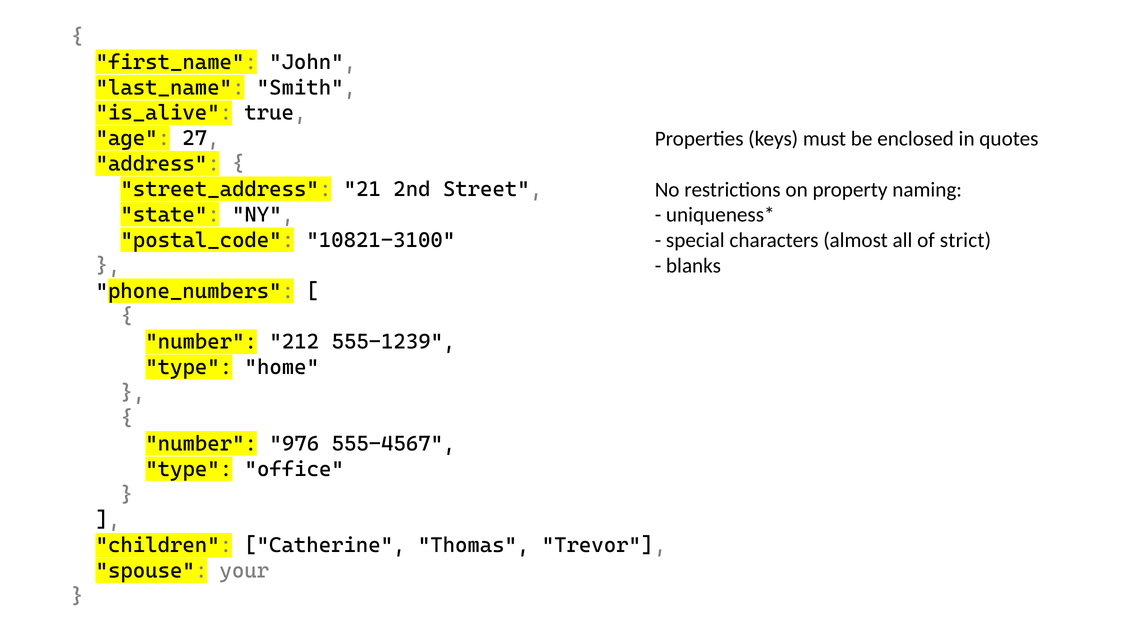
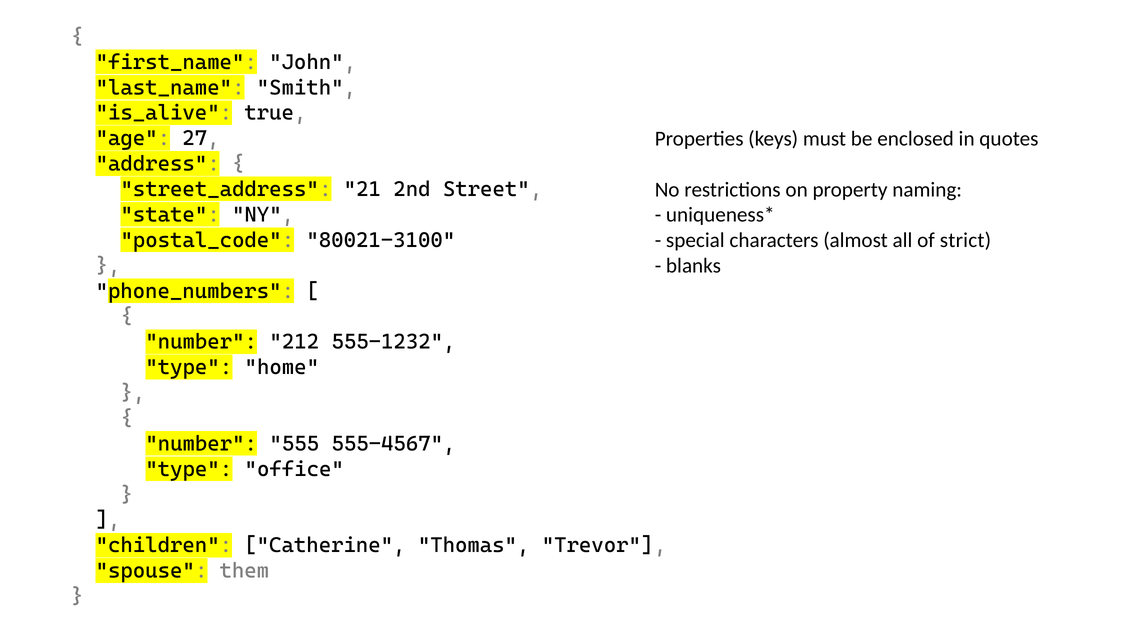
10821-3100: 10821-3100 -> 80021-3100
555-1239: 555-1239 -> 555-1232
976: 976 -> 555
your: your -> them
